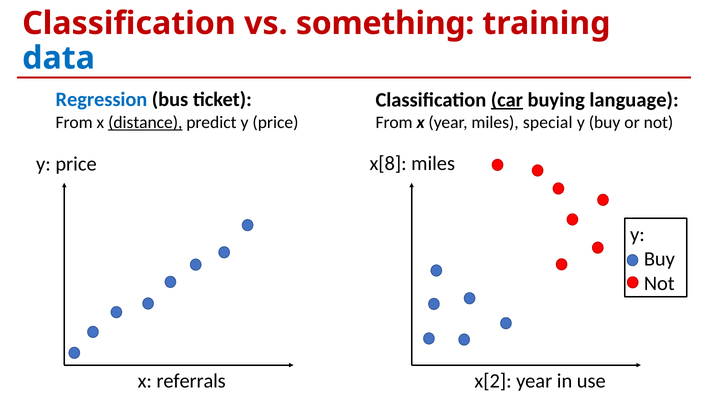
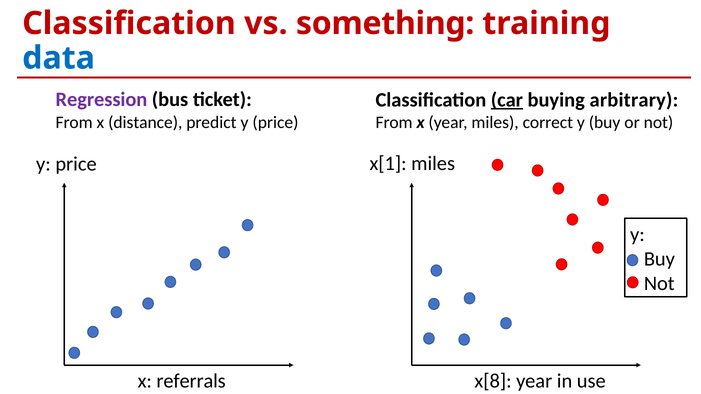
Regression colour: blue -> purple
language: language -> arbitrary
distance underline: present -> none
special: special -> correct
x[8: x[8 -> x[1
x[2: x[2 -> x[8
